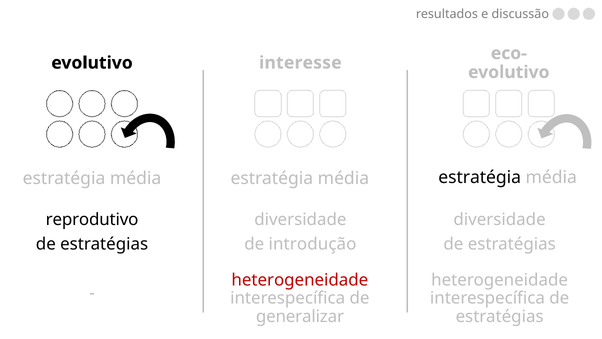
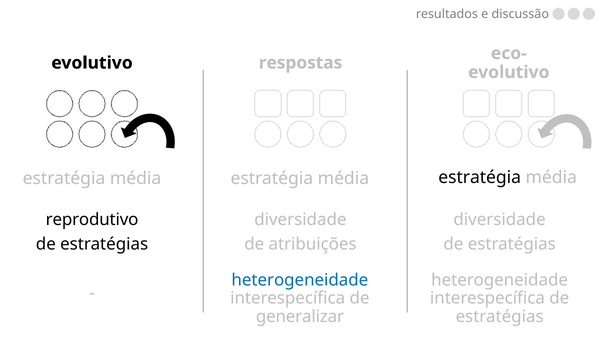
interesse: interesse -> respostas
introdução: introdução -> atribuições
heterogeneidade at (300, 280) colour: red -> blue
